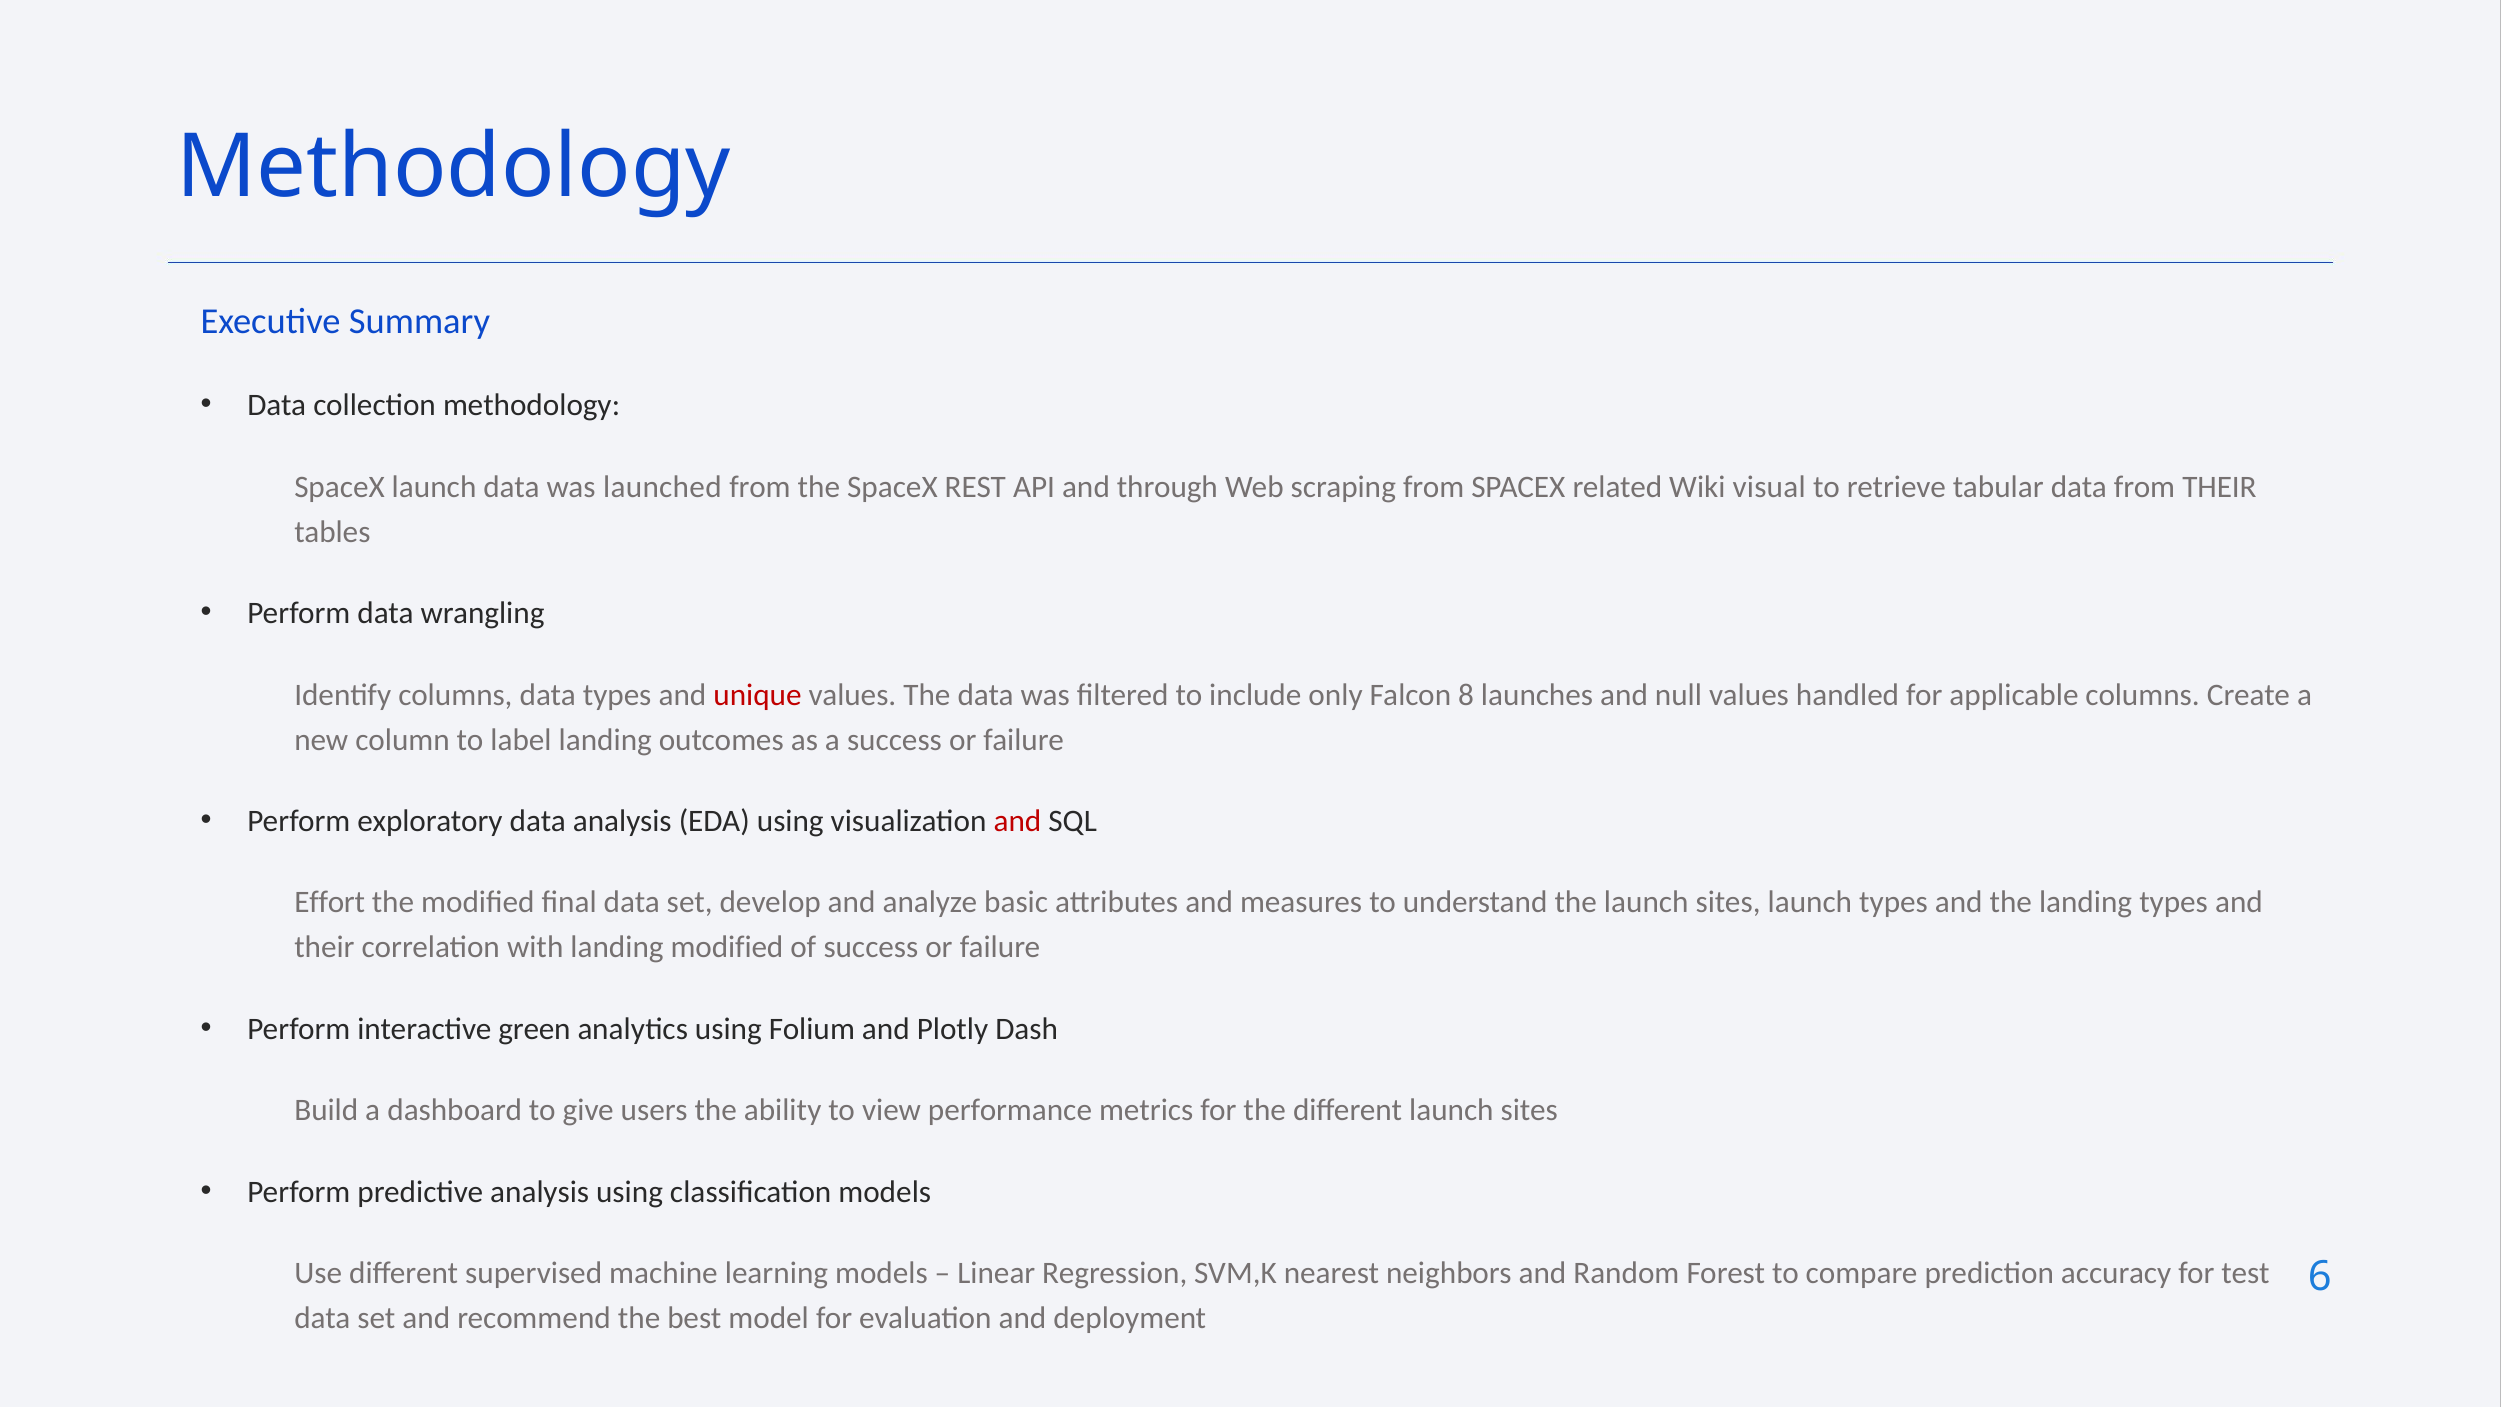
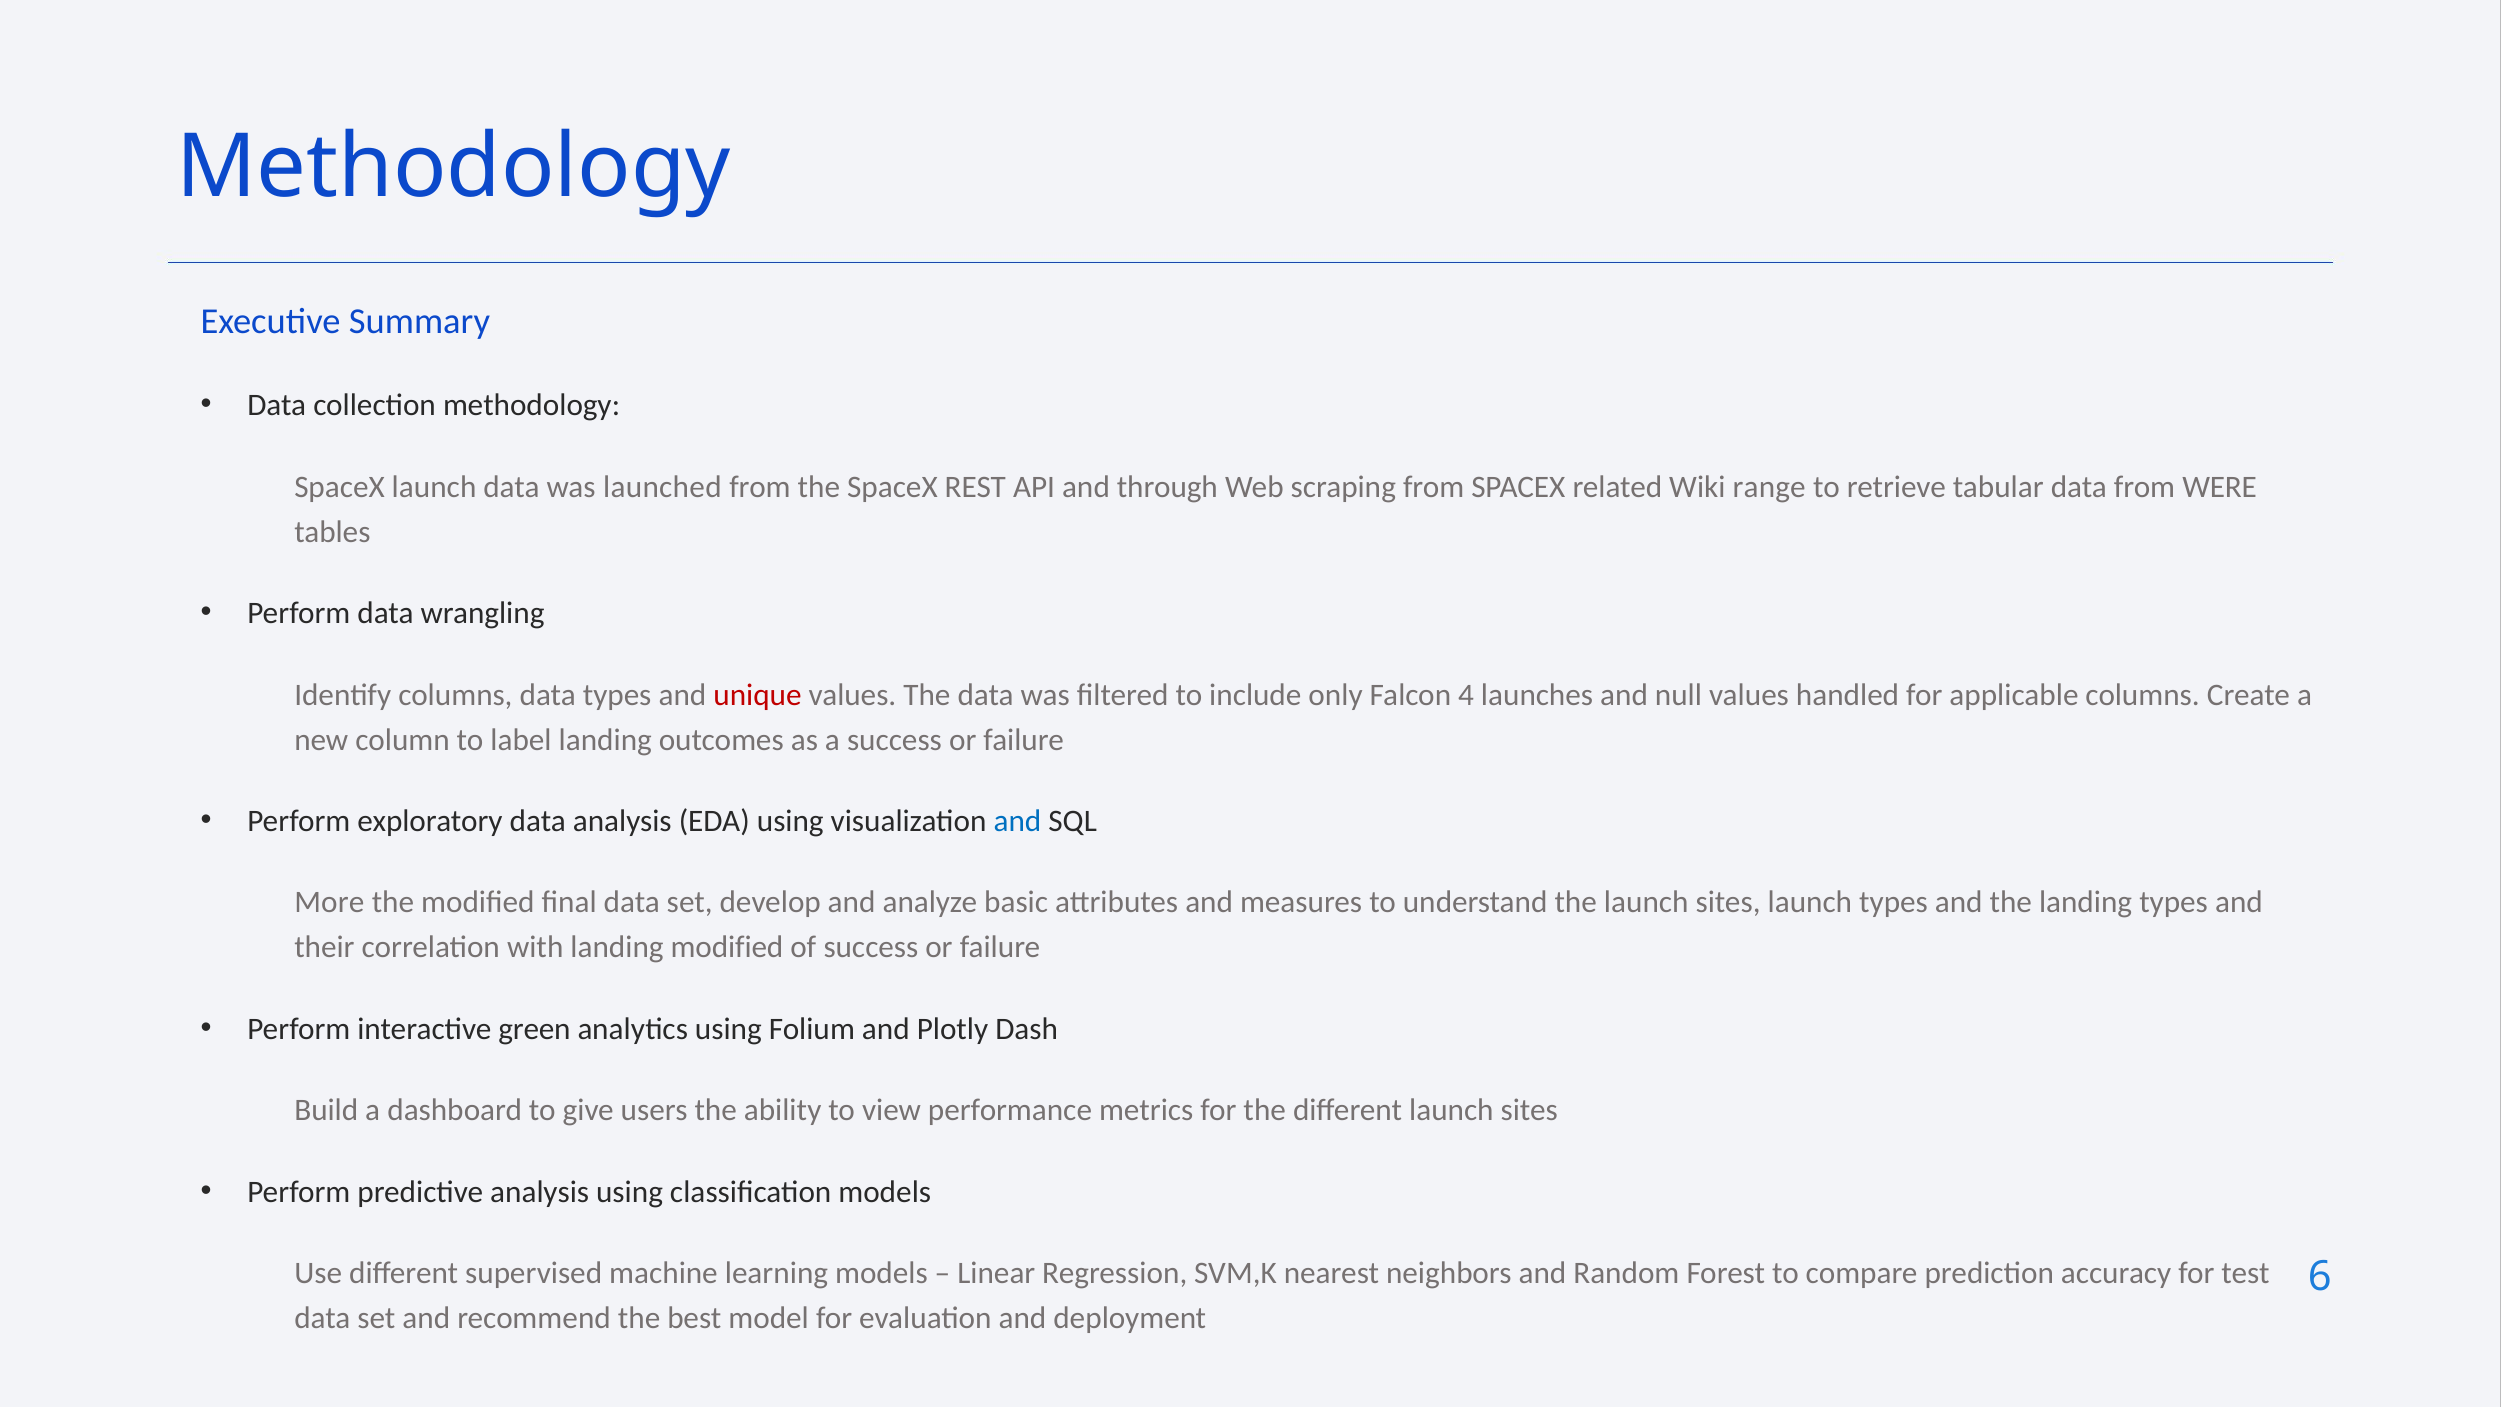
visual: visual -> range
from THEIR: THEIR -> WERE
8: 8 -> 4
and at (1017, 821) colour: red -> blue
Effort: Effort -> More
